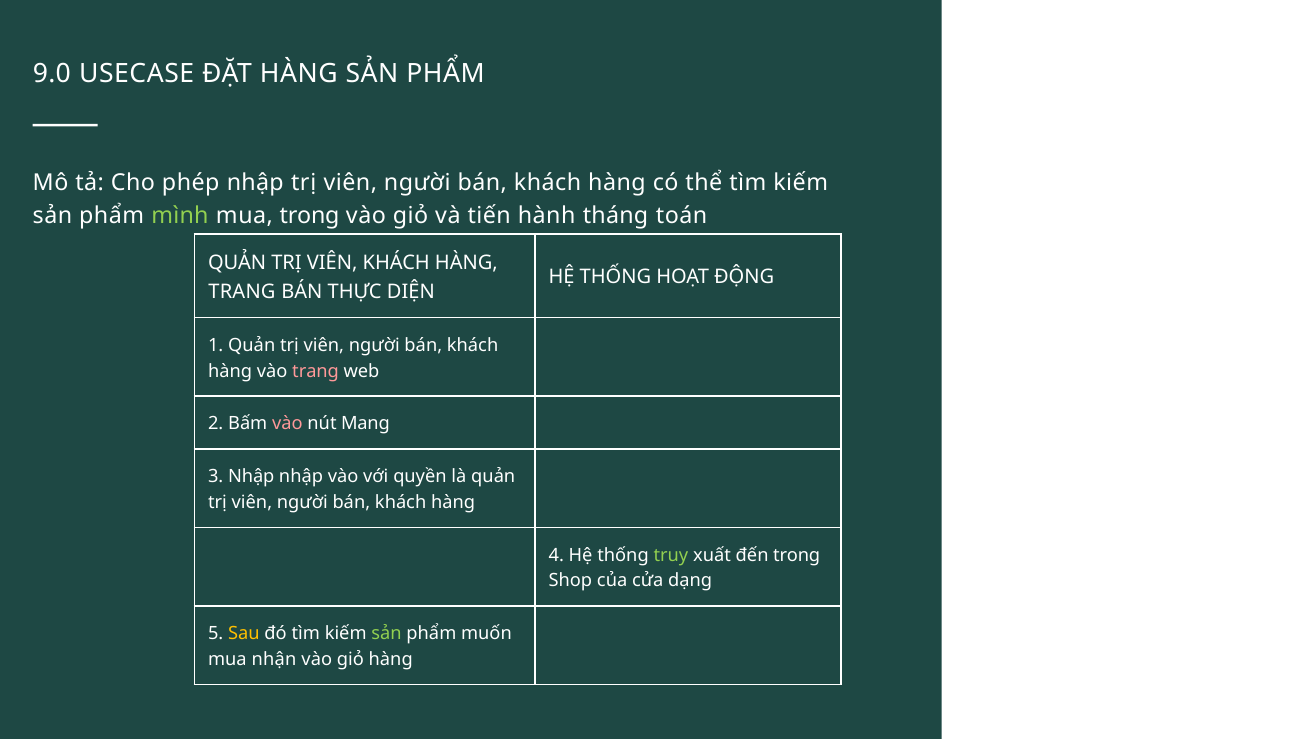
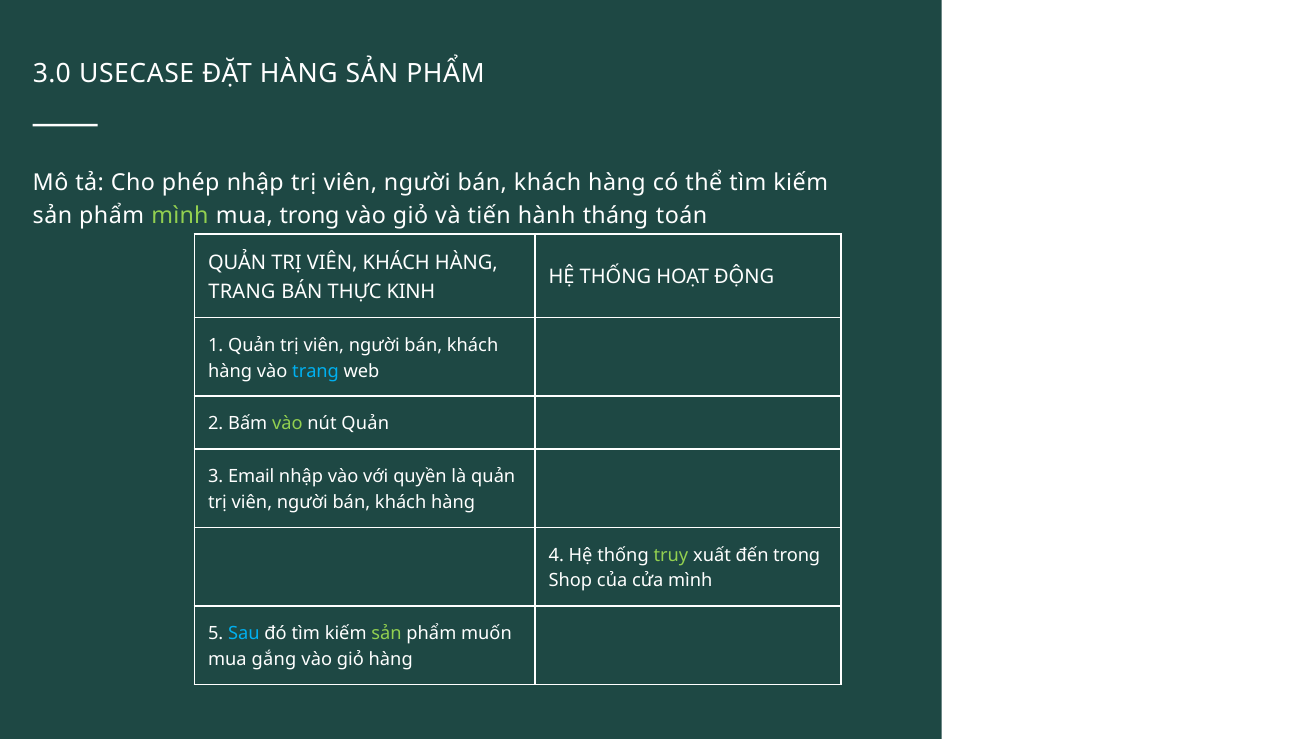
9.0: 9.0 -> 3.0
DIỆN: DIỆN -> KINH
trang at (316, 371) colour: pink -> light blue
vào at (287, 424) colour: pink -> light green
nút Mang: Mang -> Quản
3 Nhập: Nhập -> Email
cửa dạng: dạng -> mình
Sau colour: yellow -> light blue
nhận: nhận -> gắng
